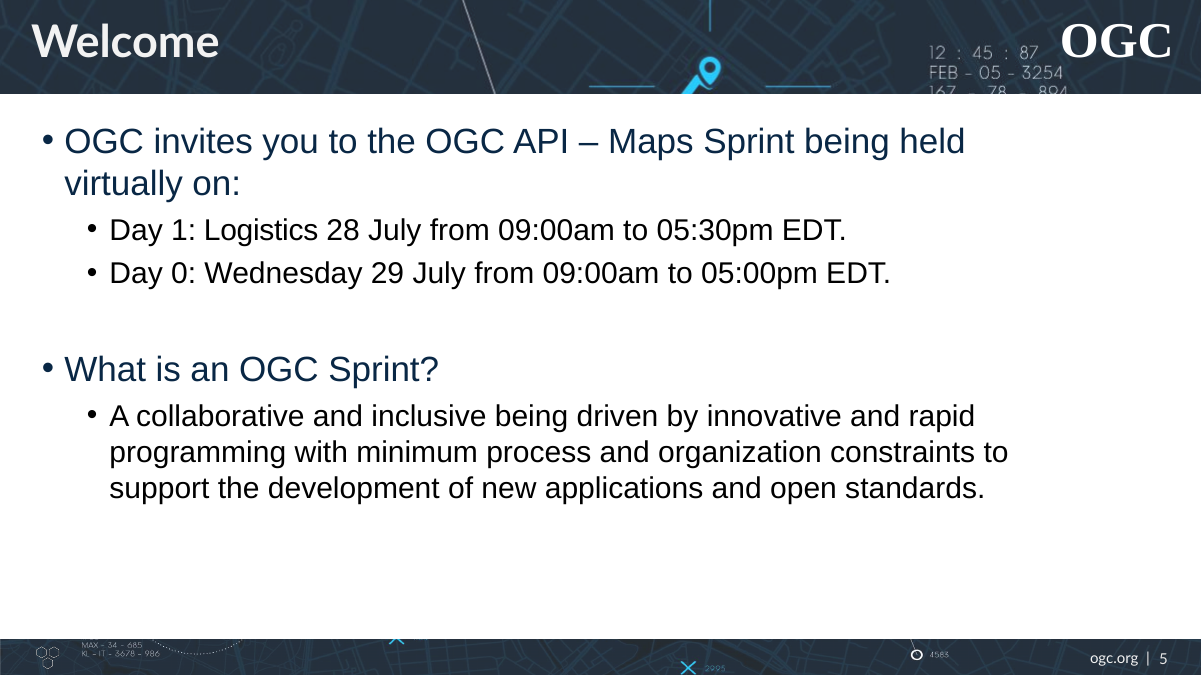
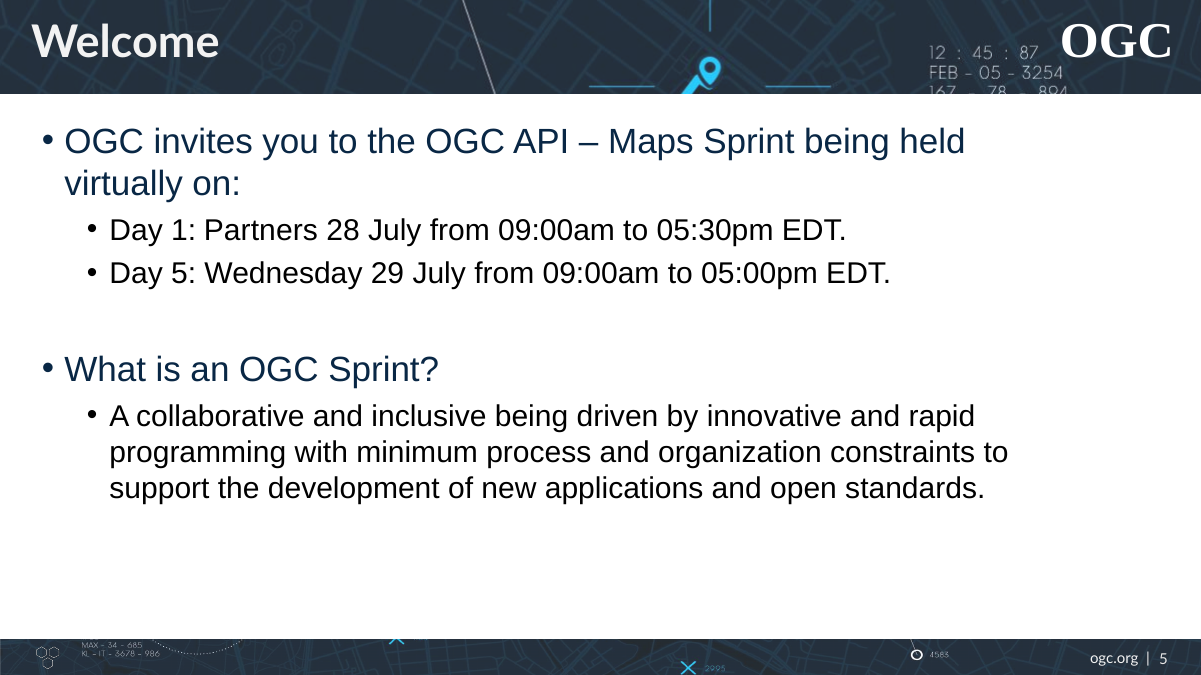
Logistics: Logistics -> Partners
Day 0: 0 -> 5
